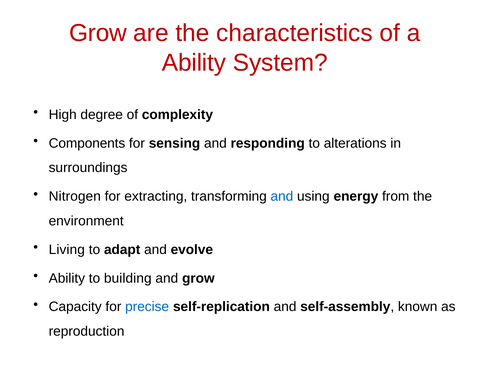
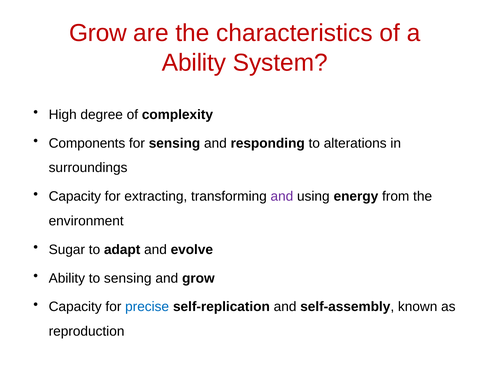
Nitrogen at (75, 196): Nitrogen -> Capacity
and at (282, 196) colour: blue -> purple
Living: Living -> Sugar
to building: building -> sensing
